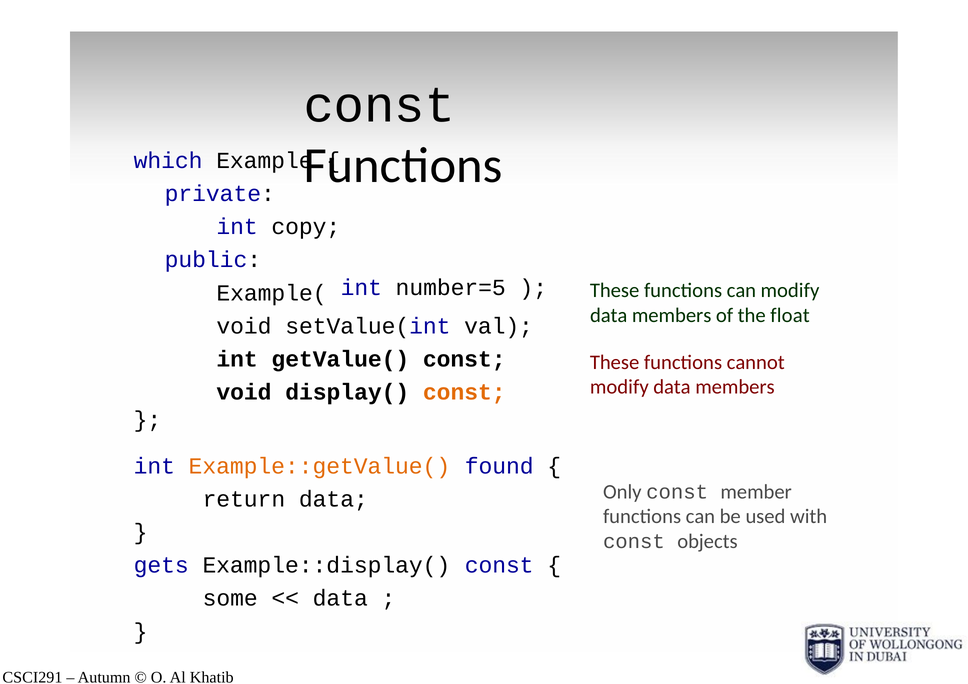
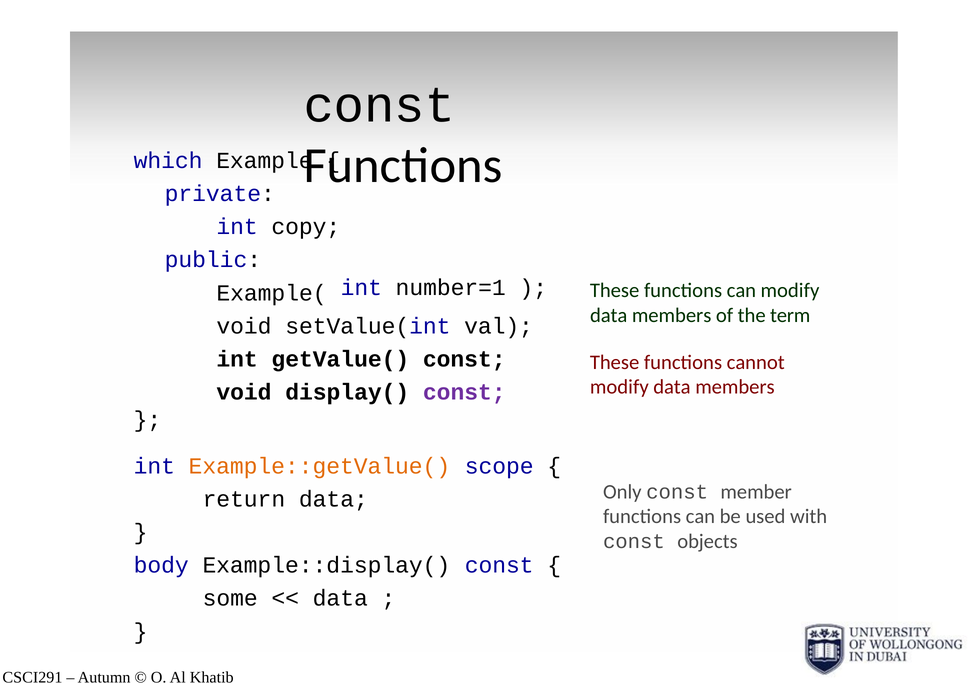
number=5: number=5 -> number=1
float: float -> term
const at (464, 393) colour: orange -> purple
found: found -> scope
gets: gets -> body
